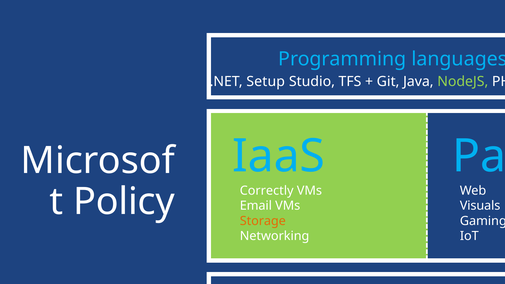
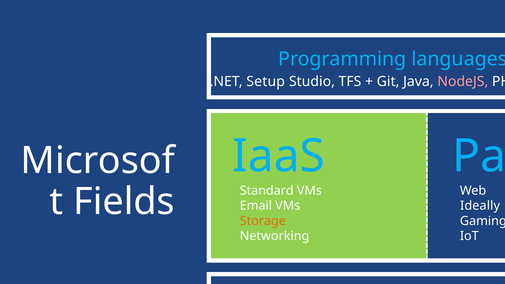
NodeJS colour: light green -> pink
Correctly: Correctly -> Standard
Policy: Policy -> Fields
Visuals: Visuals -> Ideally
